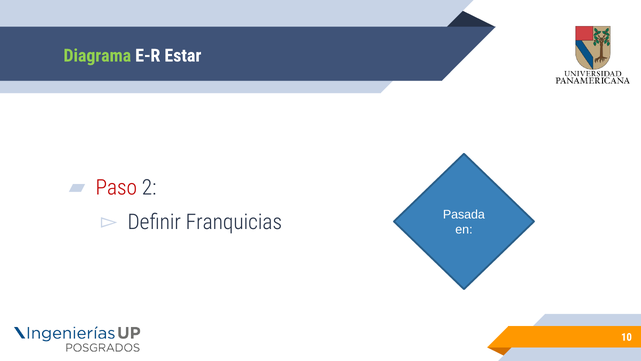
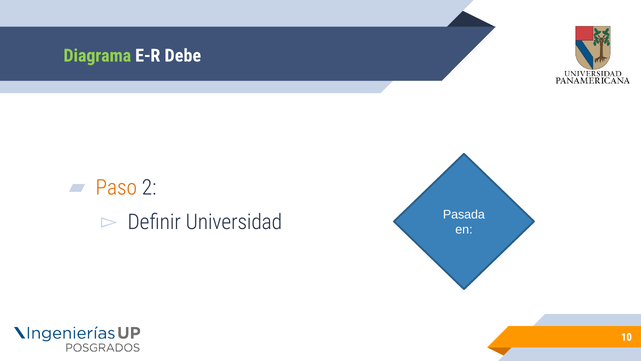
Estar: Estar -> Debe
Paso colour: red -> orange
Franquicias: Franquicias -> Universidad
